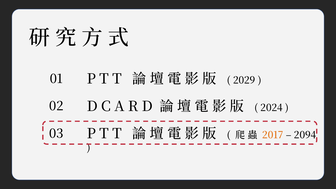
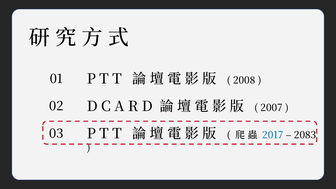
2029: 2029 -> 2008
2024: 2024 -> 2007
2017 colour: orange -> blue
2094: 2094 -> 2083
